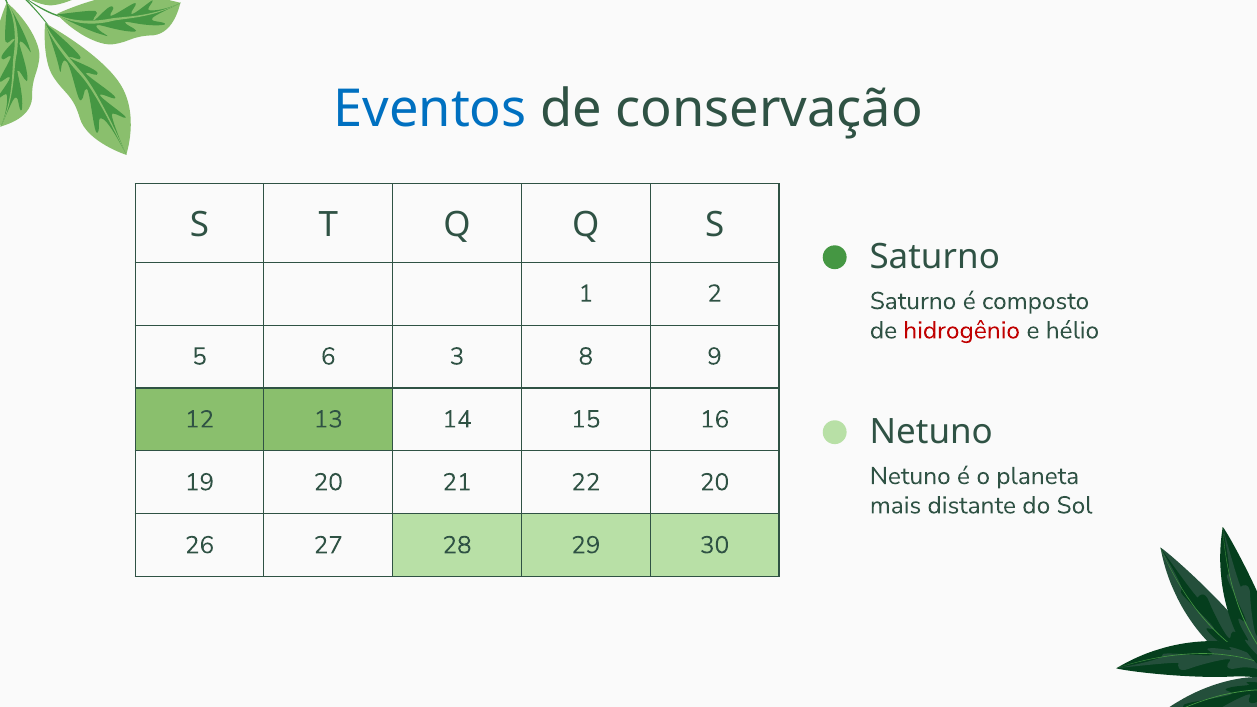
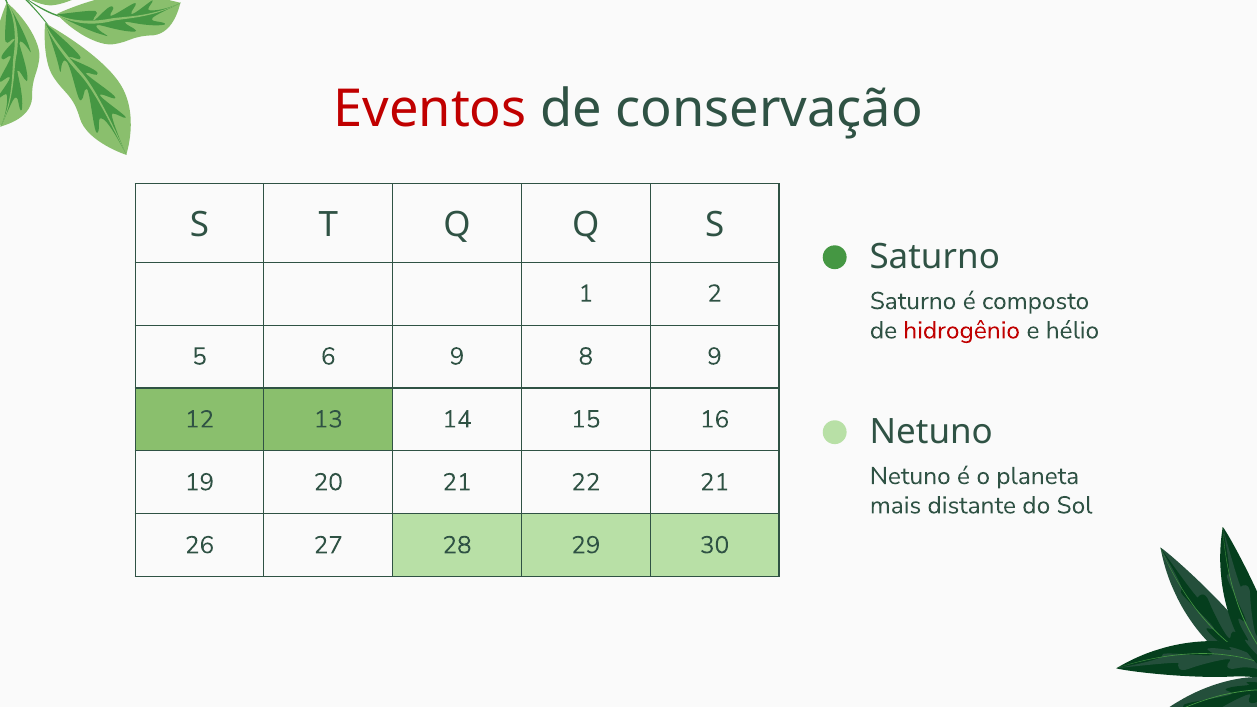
Eventos colour: blue -> red
6 3: 3 -> 9
22 20: 20 -> 21
